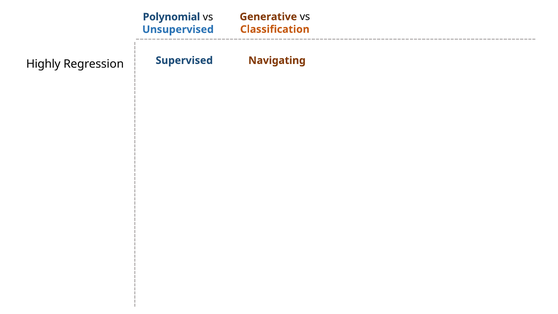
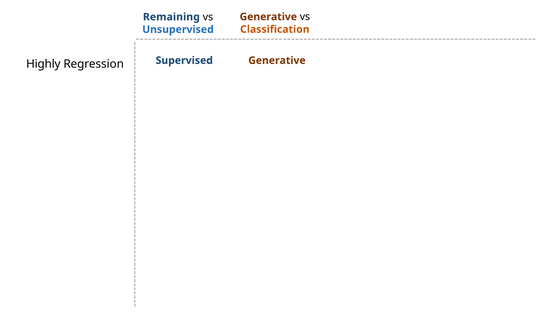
Polynomial: Polynomial -> Remaining
Supervised Navigating: Navigating -> Generative
